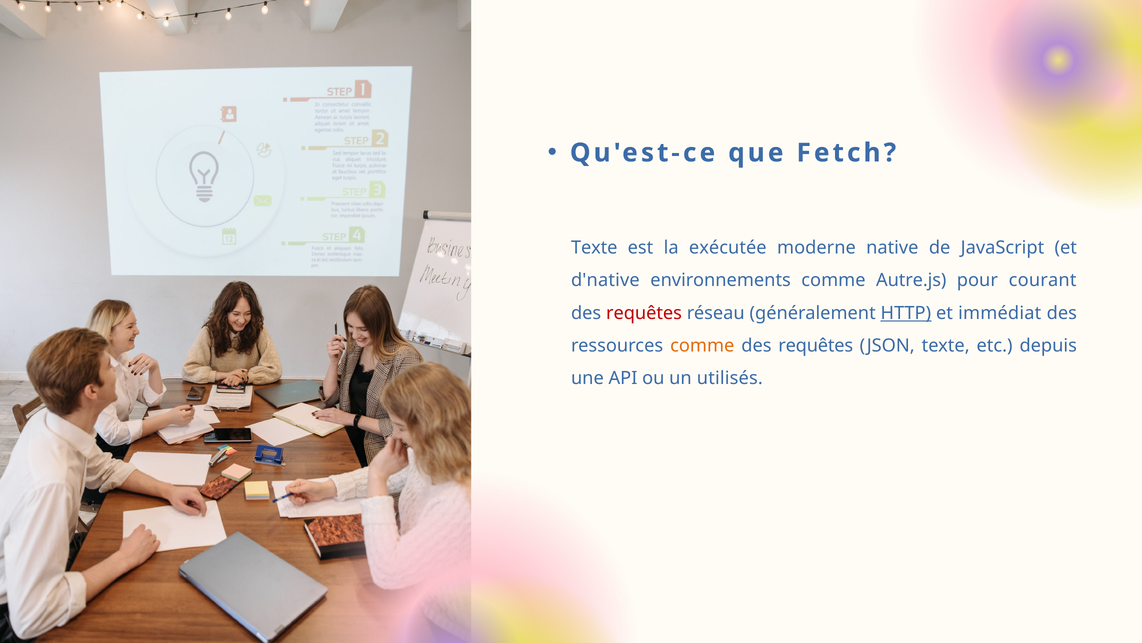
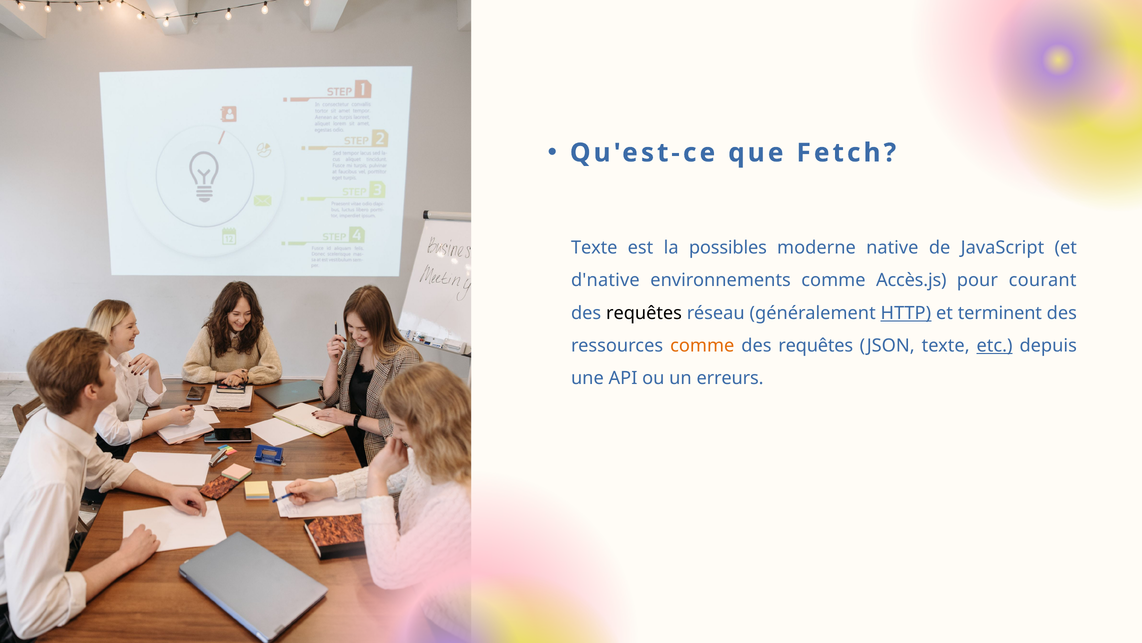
exécutée: exécutée -> possibles
Autre.js: Autre.js -> Accès.js
requêtes at (644, 313) colour: red -> black
immédiat: immédiat -> terminent
etc underline: none -> present
utilisés: utilisés -> erreurs
